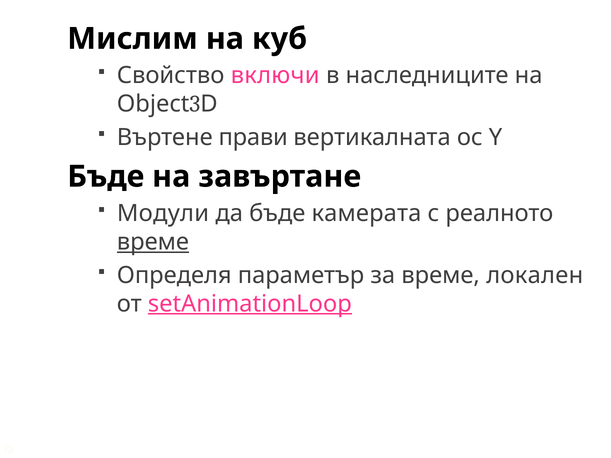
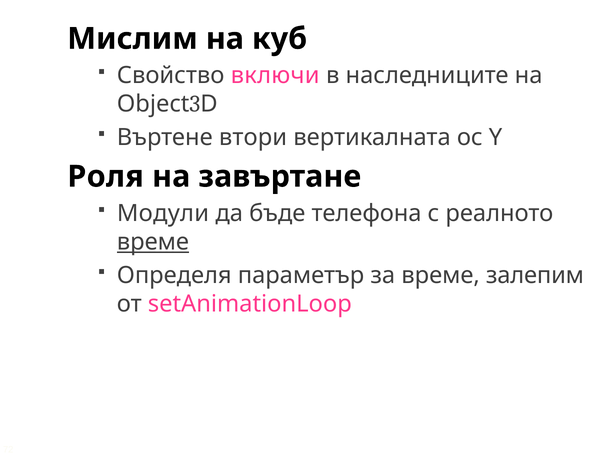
прави: прави -> втори
Бъде at (106, 177): Бъде -> Роля
камерата: камерата -> телефона
локален: локален -> залепим
setAnimationLoop underline: present -> none
